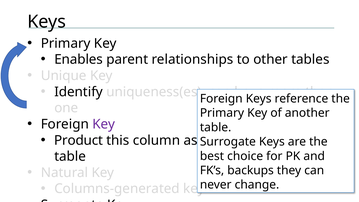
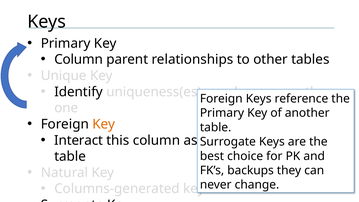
Enables at (79, 59): Enables -> Column
Key at (104, 124) colour: purple -> orange
Product: Product -> Interact
